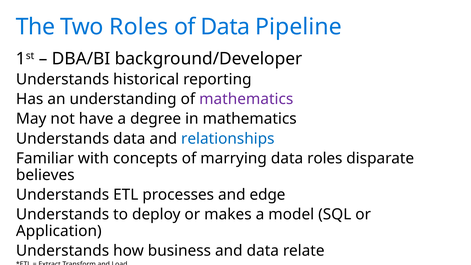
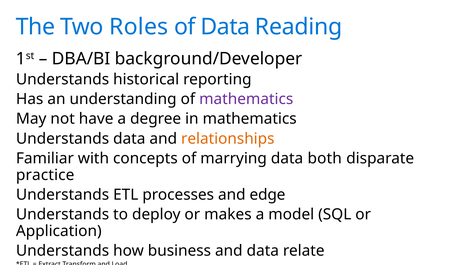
Pipeline: Pipeline -> Reading
relationships colour: blue -> orange
data roles: roles -> both
believes: believes -> practice
